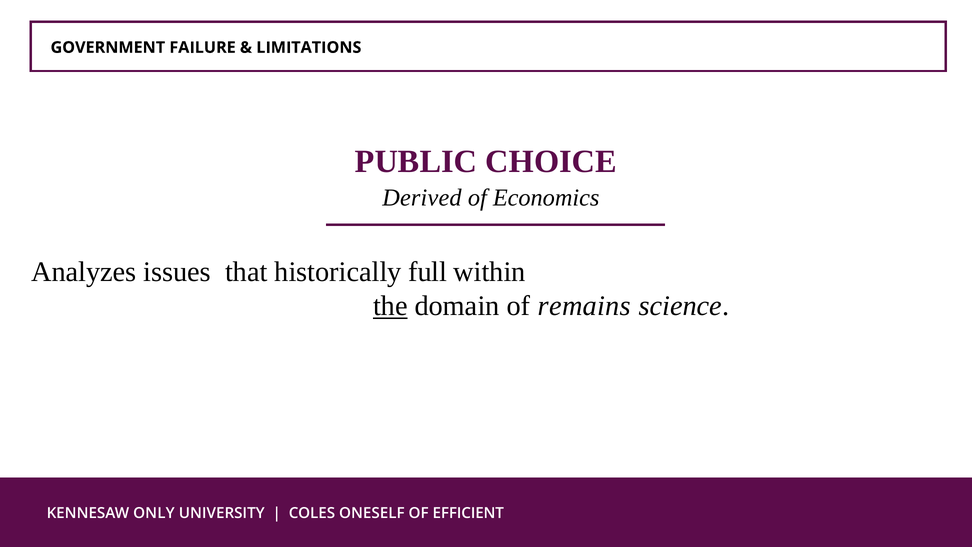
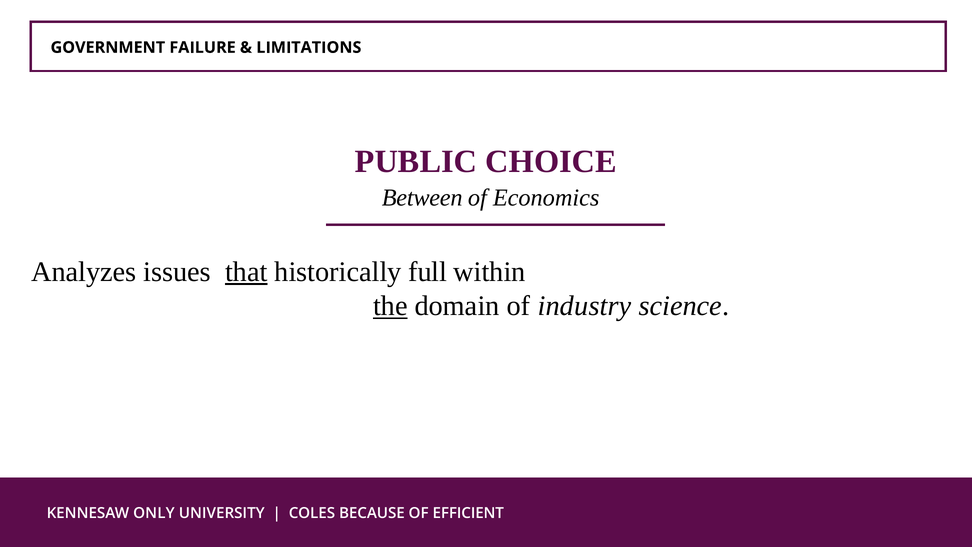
Derived: Derived -> Between
that underline: none -> present
remains: remains -> industry
ONESELF: ONESELF -> BECAUSE
